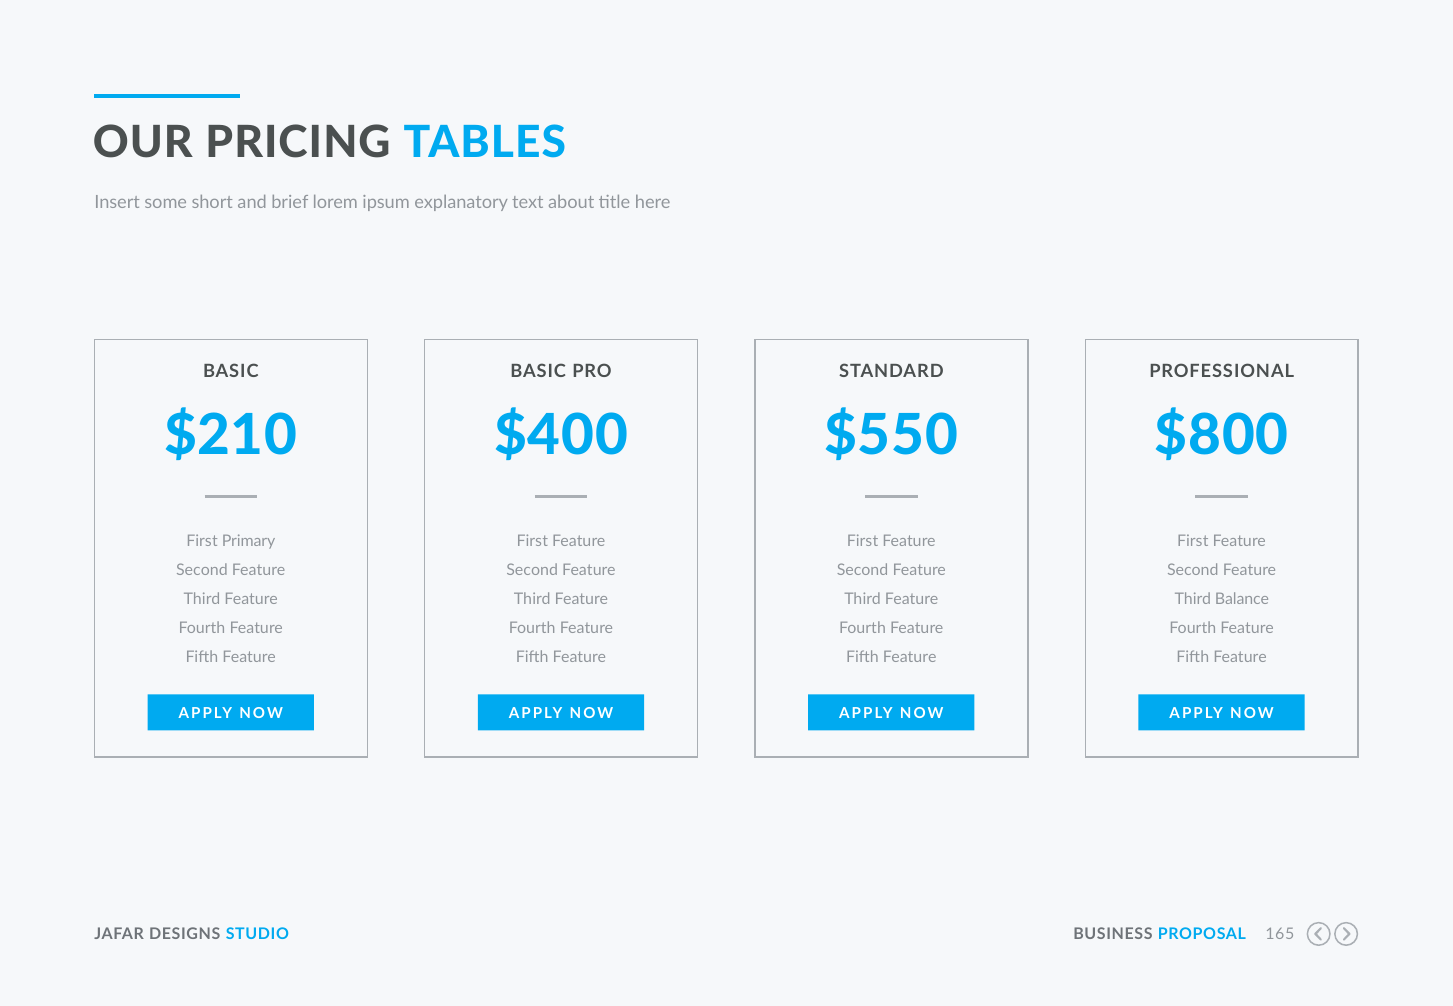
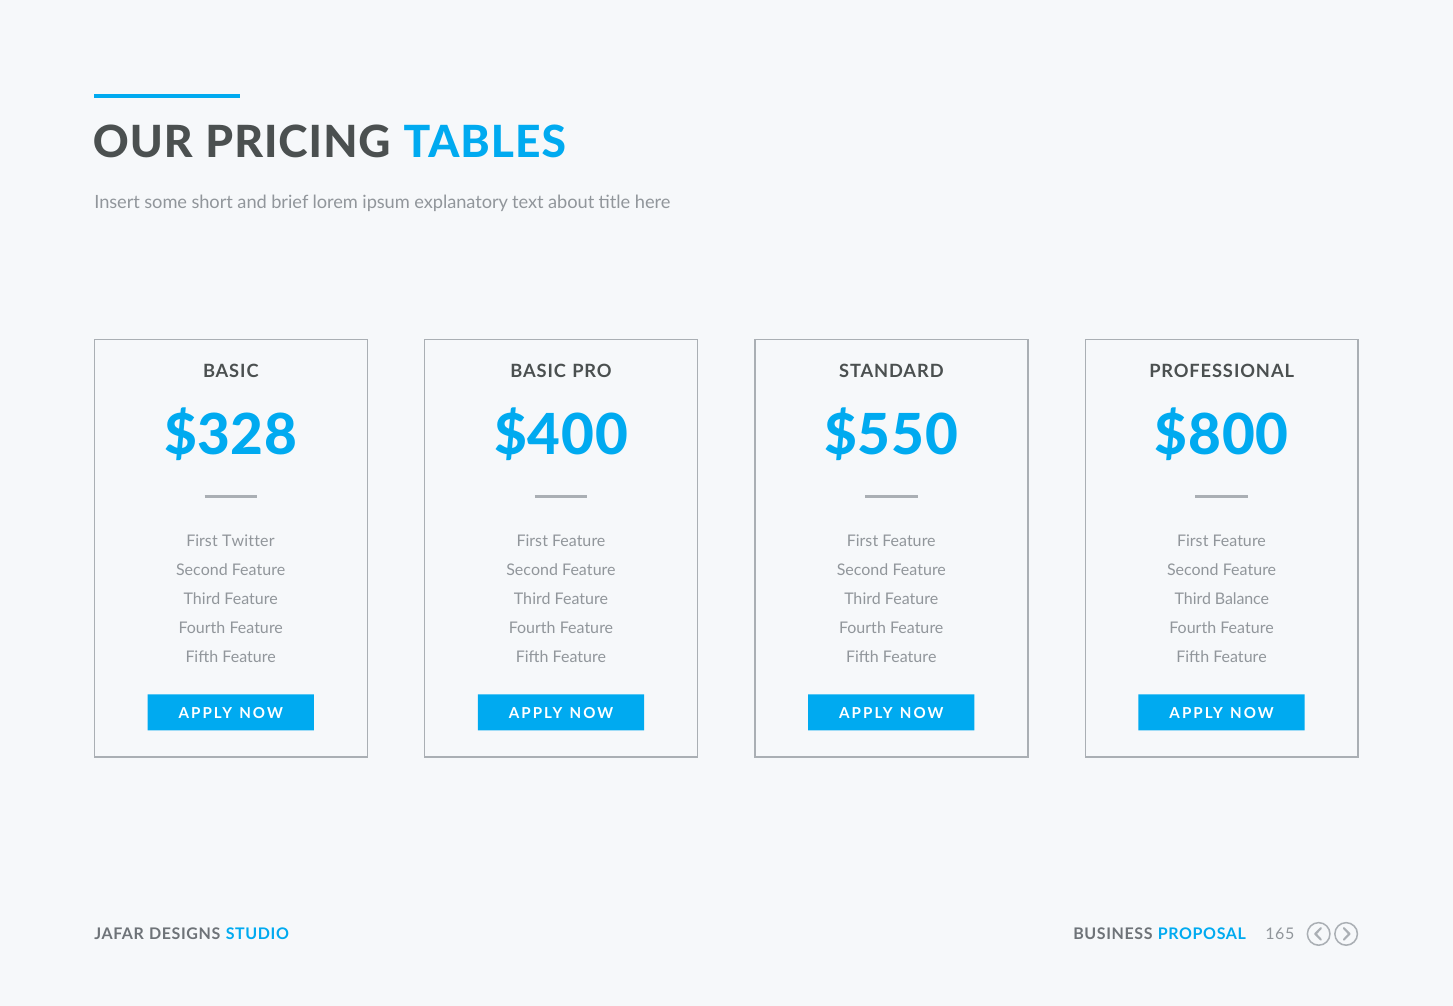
$210: $210 -> $328
Primary: Primary -> Twitter
